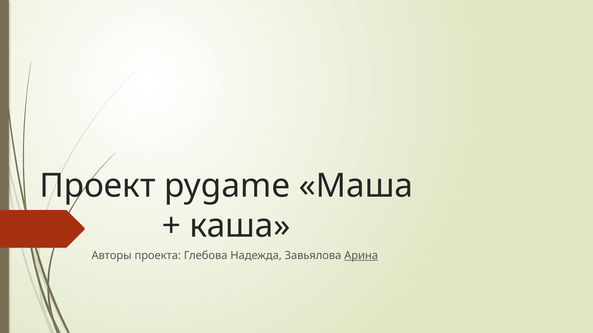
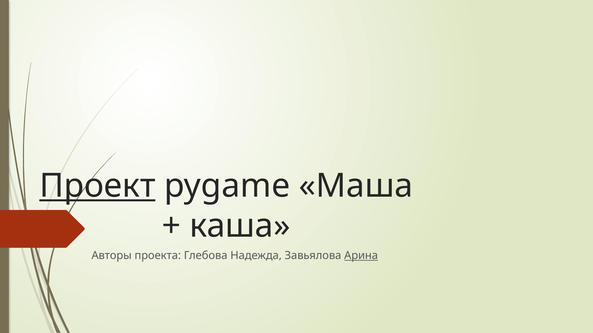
Проект underline: none -> present
